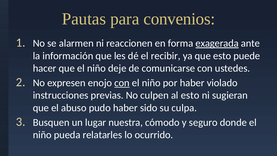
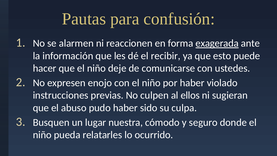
convenios: convenios -> confusión
con at (122, 83) underline: present -> none
al esto: esto -> ellos
